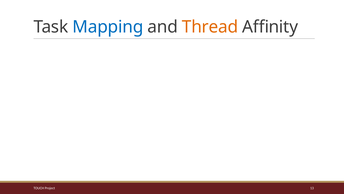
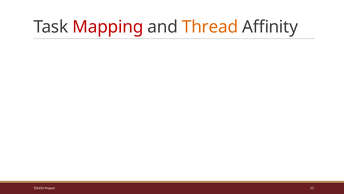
Mapping colour: blue -> red
